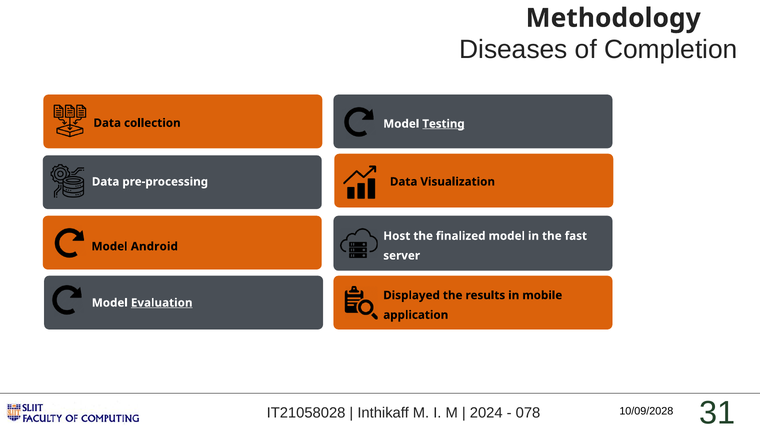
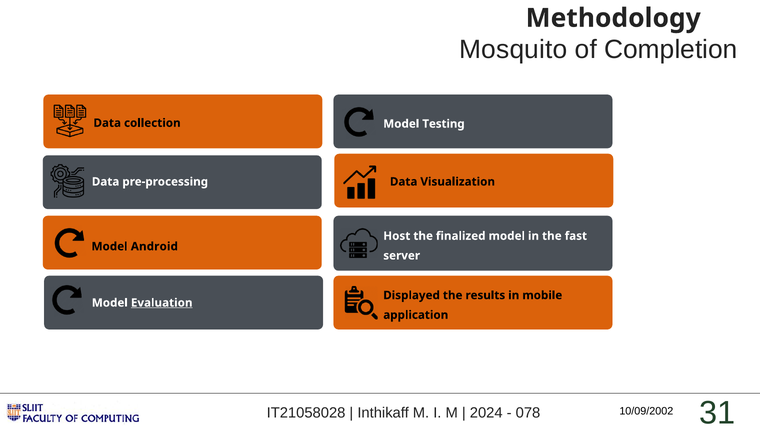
Diseases: Diseases -> Mosquito
Testing underline: present -> none
10/09/2028: 10/09/2028 -> 10/09/2002
